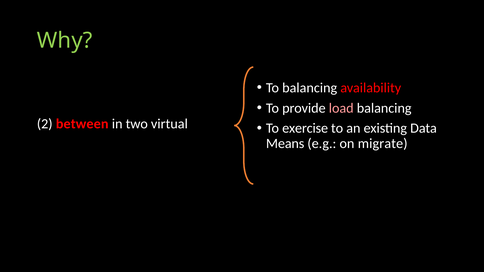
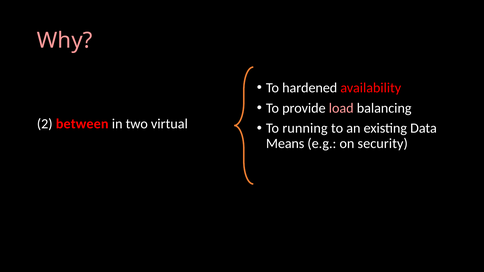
Why colour: light green -> pink
To balancing: balancing -> hardened
exercise: exercise -> running
migrate: migrate -> security
